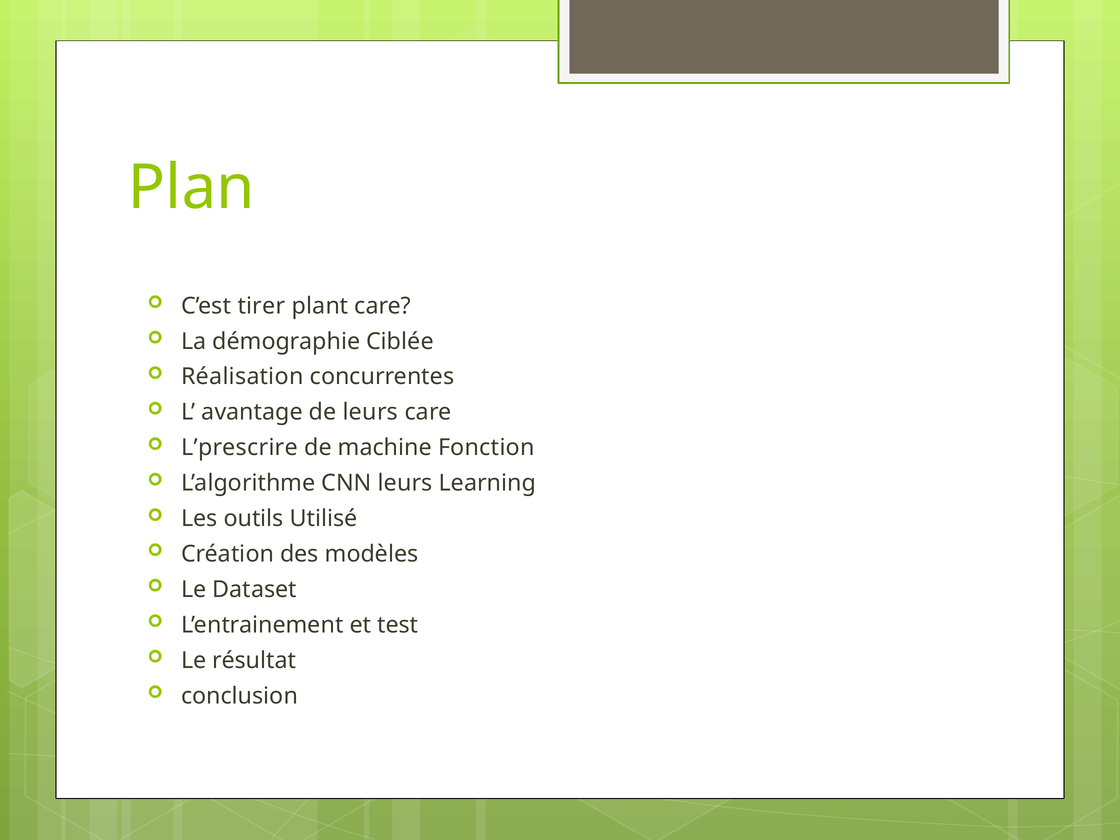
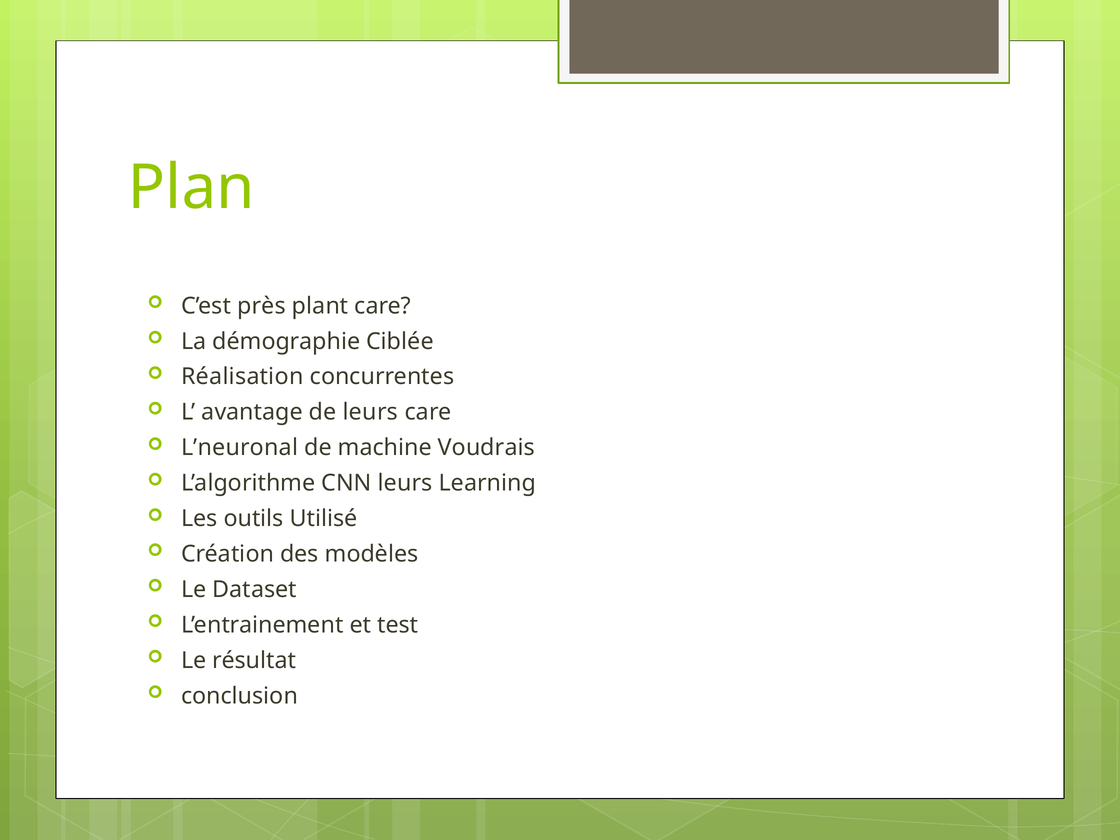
tirer: tirer -> près
L’prescrire: L’prescrire -> L’neuronal
Fonction: Fonction -> Voudrais
